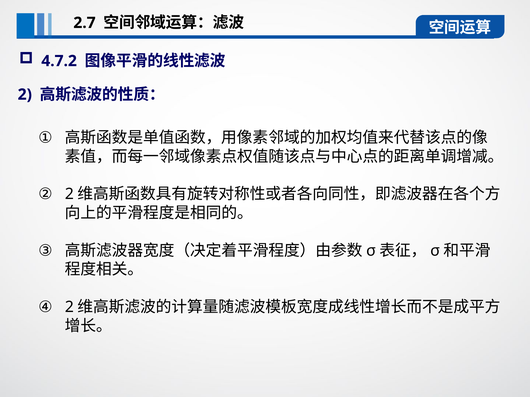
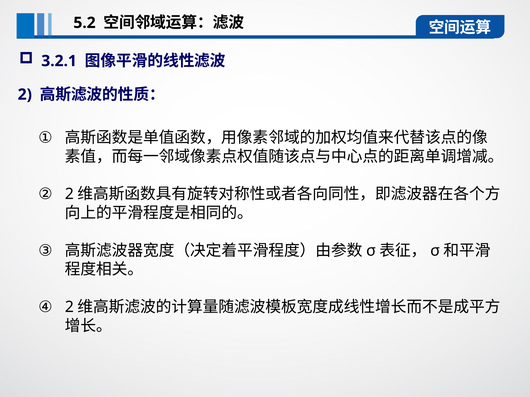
2.7: 2.7 -> 5.2
4.7.2: 4.7.2 -> 3.2.1
